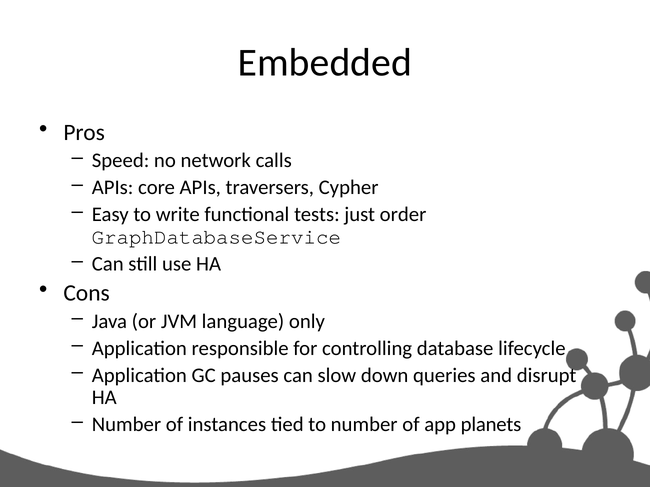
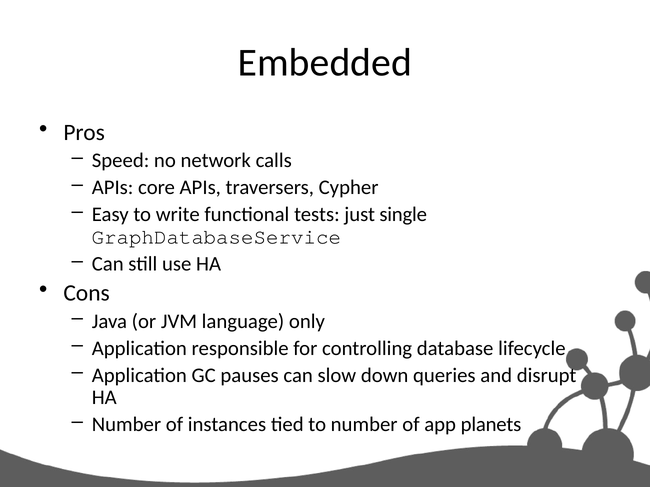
order: order -> single
